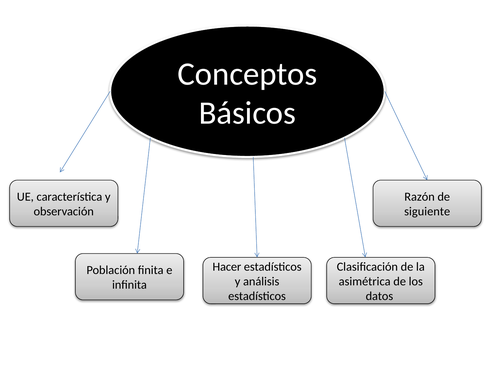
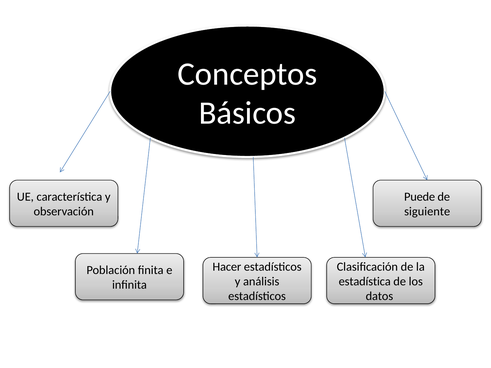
Razón: Razón -> Puede
asimétrica: asimétrica -> estadística
